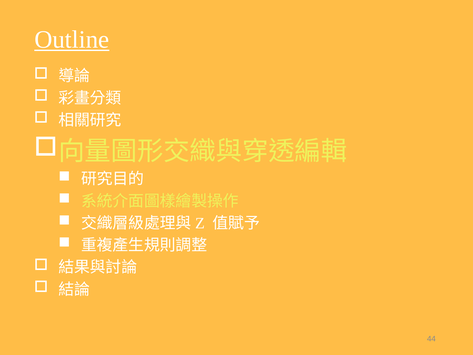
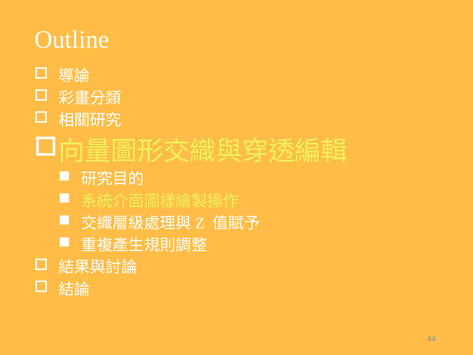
Outline underline: present -> none
